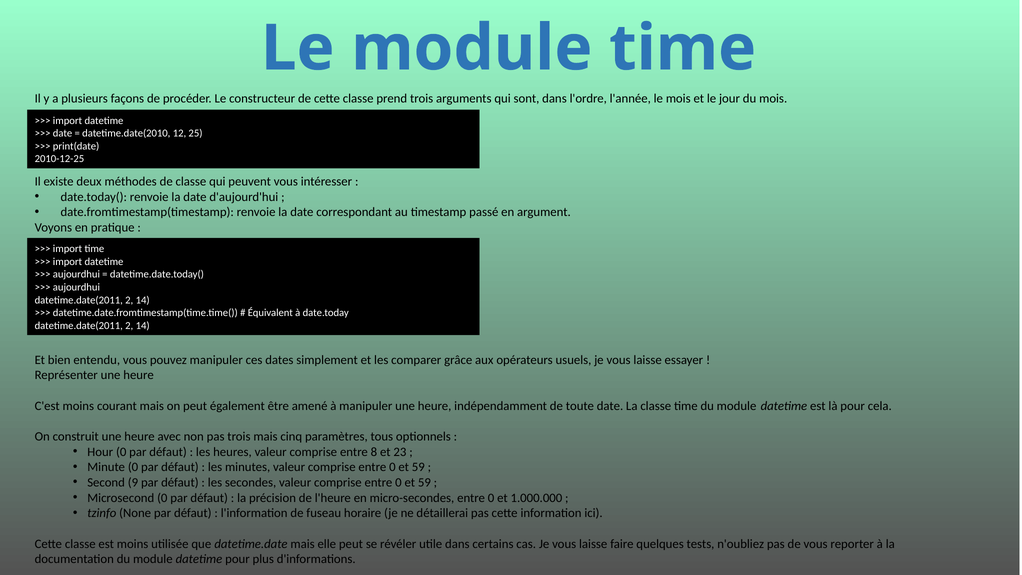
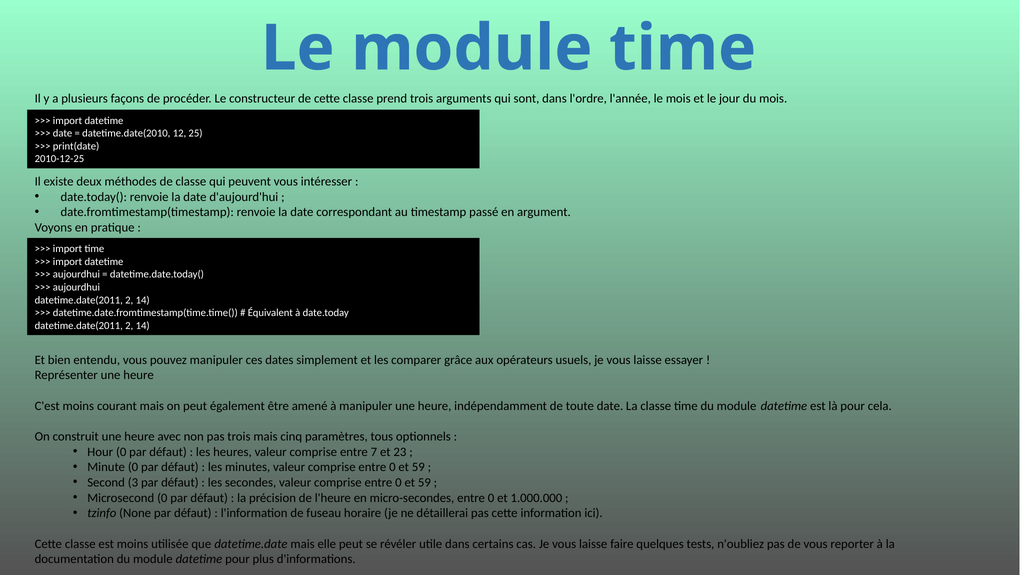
8: 8 -> 7
9: 9 -> 3
